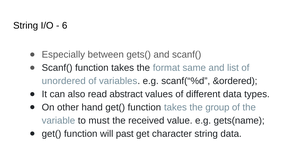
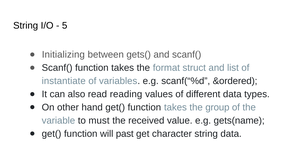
6: 6 -> 5
Especially: Especially -> Initializing
same: same -> struct
unordered: unordered -> instantiate
abstract: abstract -> reading
